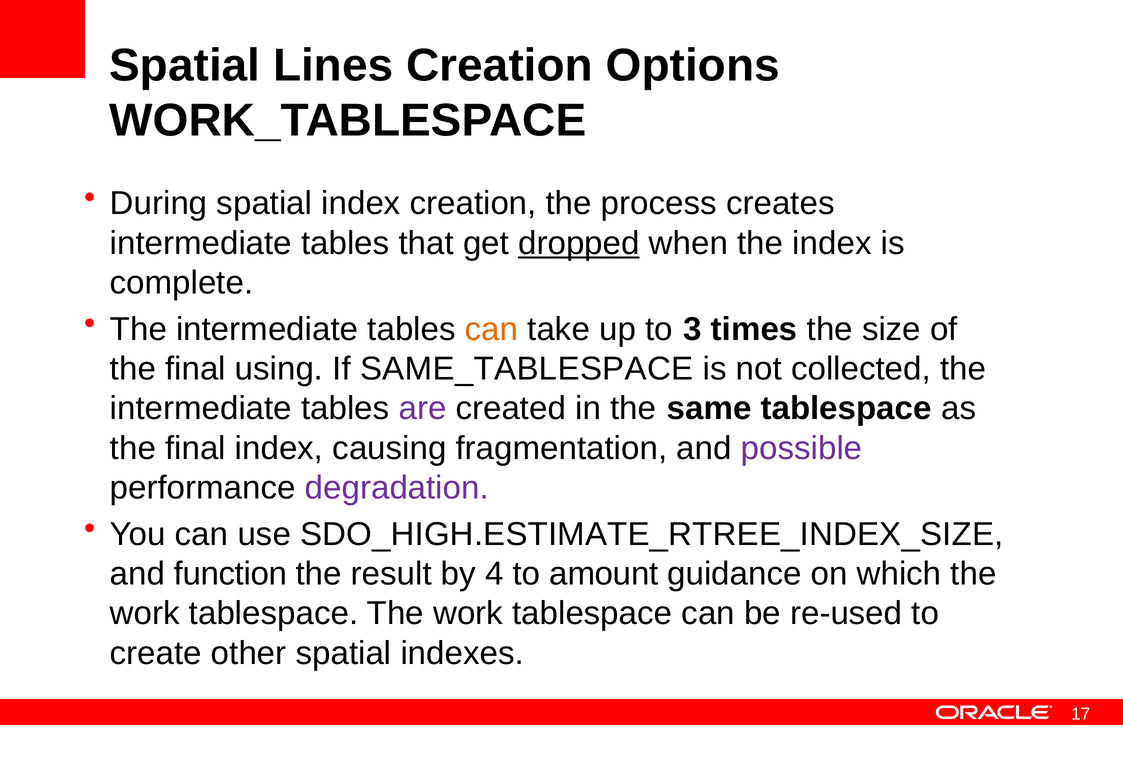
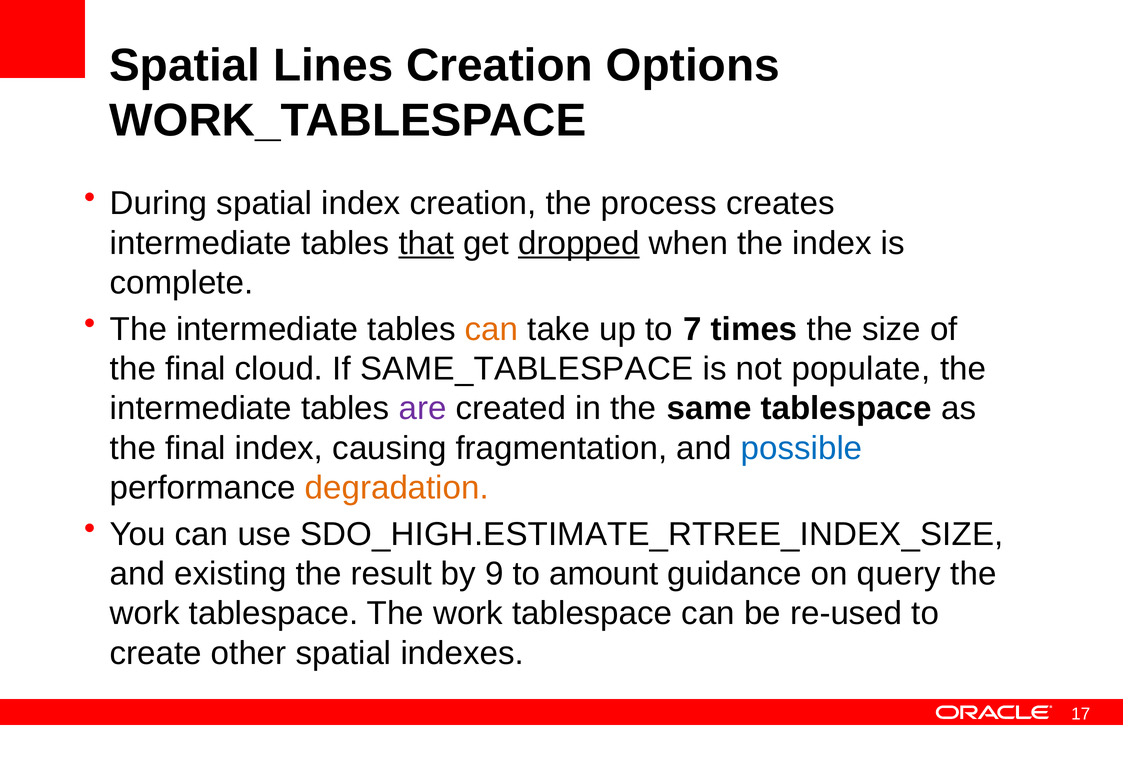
that underline: none -> present
3: 3 -> 7
using: using -> cloud
collected: collected -> populate
possible colour: purple -> blue
degradation colour: purple -> orange
function: function -> existing
4: 4 -> 9
which: which -> query
